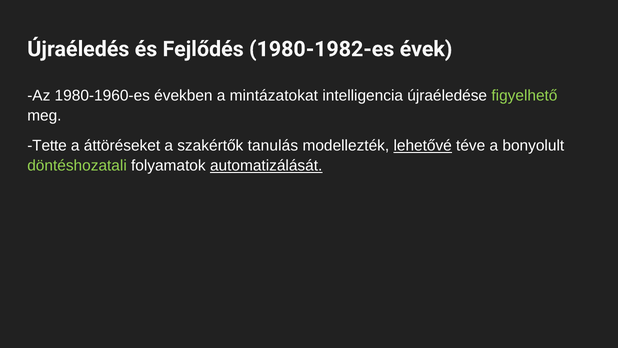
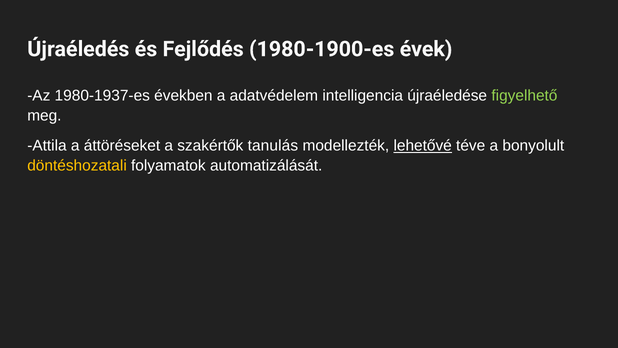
1980-1982-es: 1980-1982-es -> 1980-1900-es
1980-1960-es: 1980-1960-es -> 1980-1937-es
mintázatokat: mintázatokat -> adatvédelem
Tette: Tette -> Attila
döntéshozatali colour: light green -> yellow
automatizálását underline: present -> none
